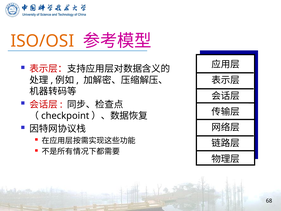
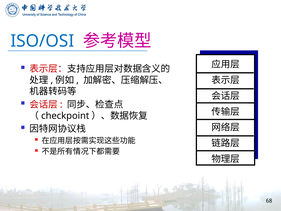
ISO/OSI colour: orange -> blue
